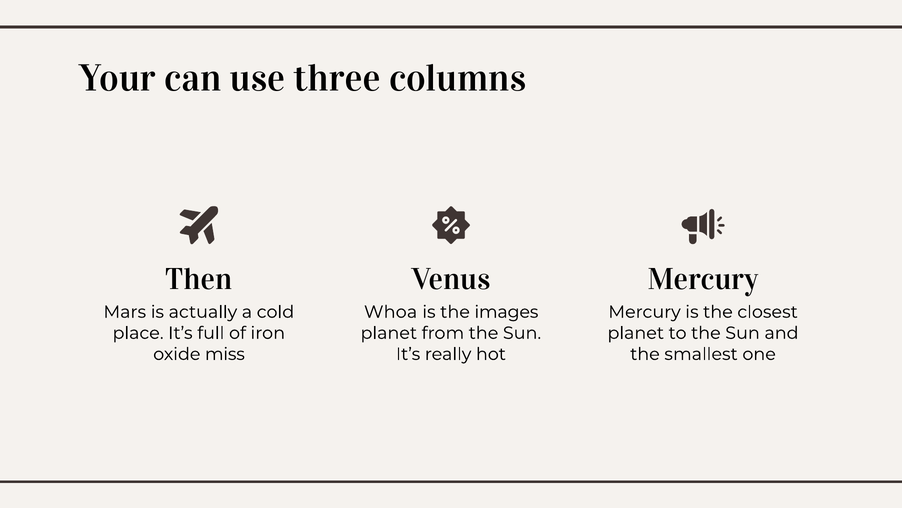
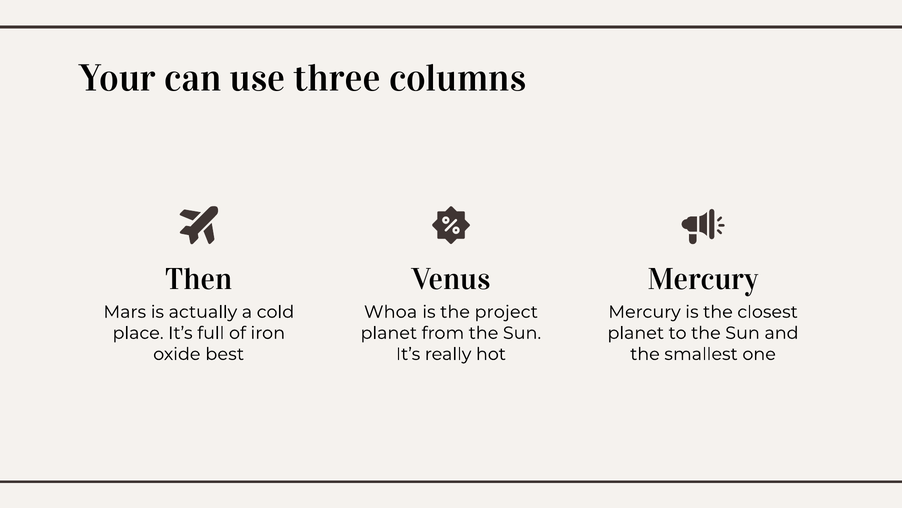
images: images -> project
miss: miss -> best
